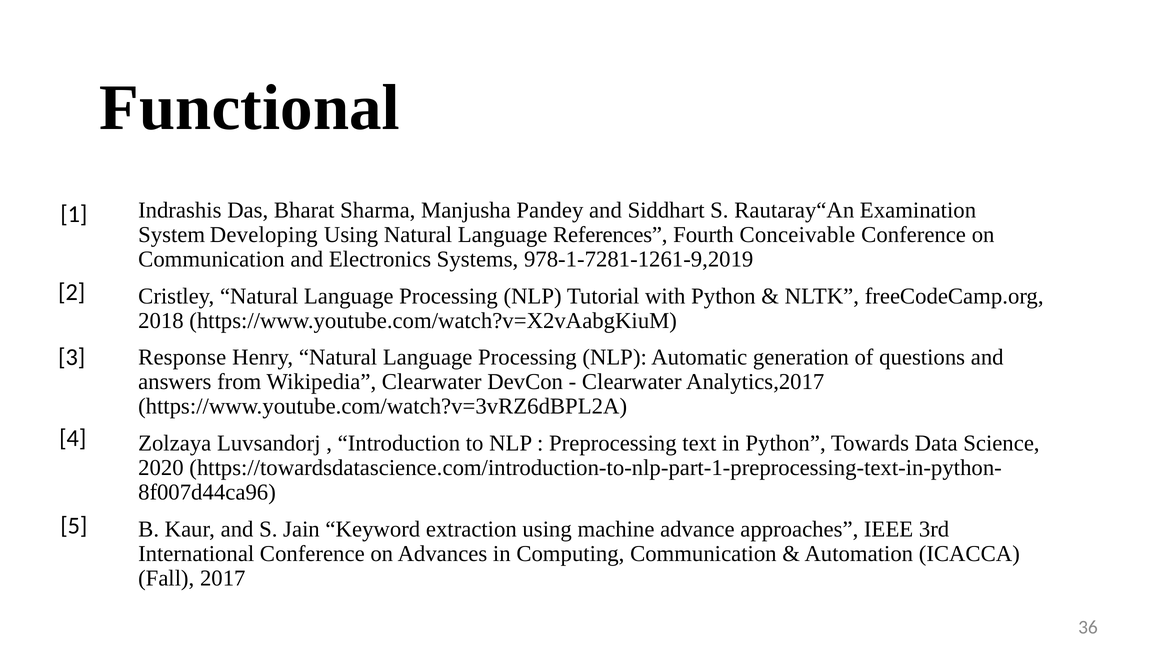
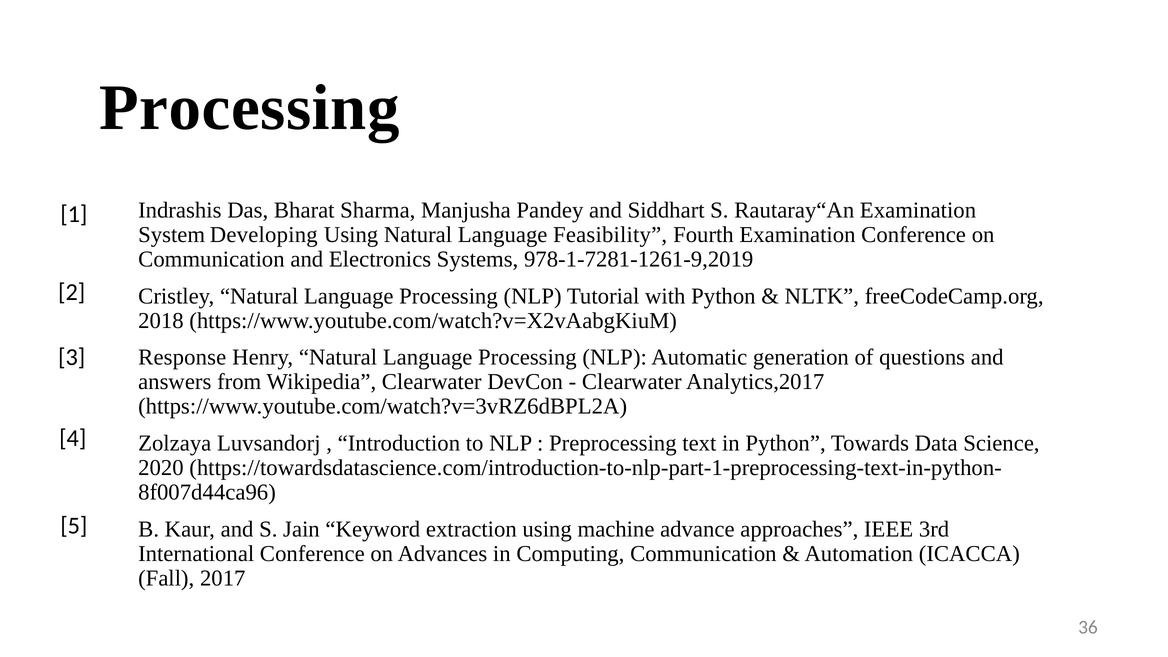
Functional at (250, 108): Functional -> Processing
References: References -> Feasibility
Fourth Conceivable: Conceivable -> Examination
